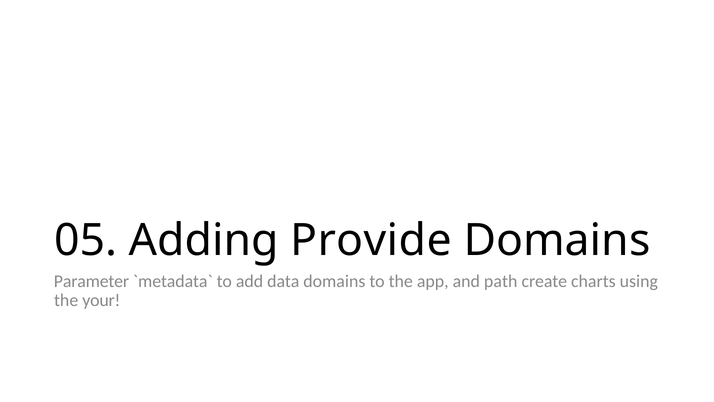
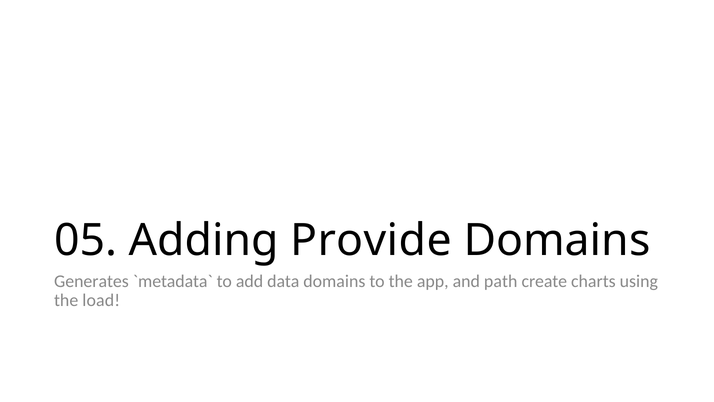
Parameter: Parameter -> Generates
your: your -> load
